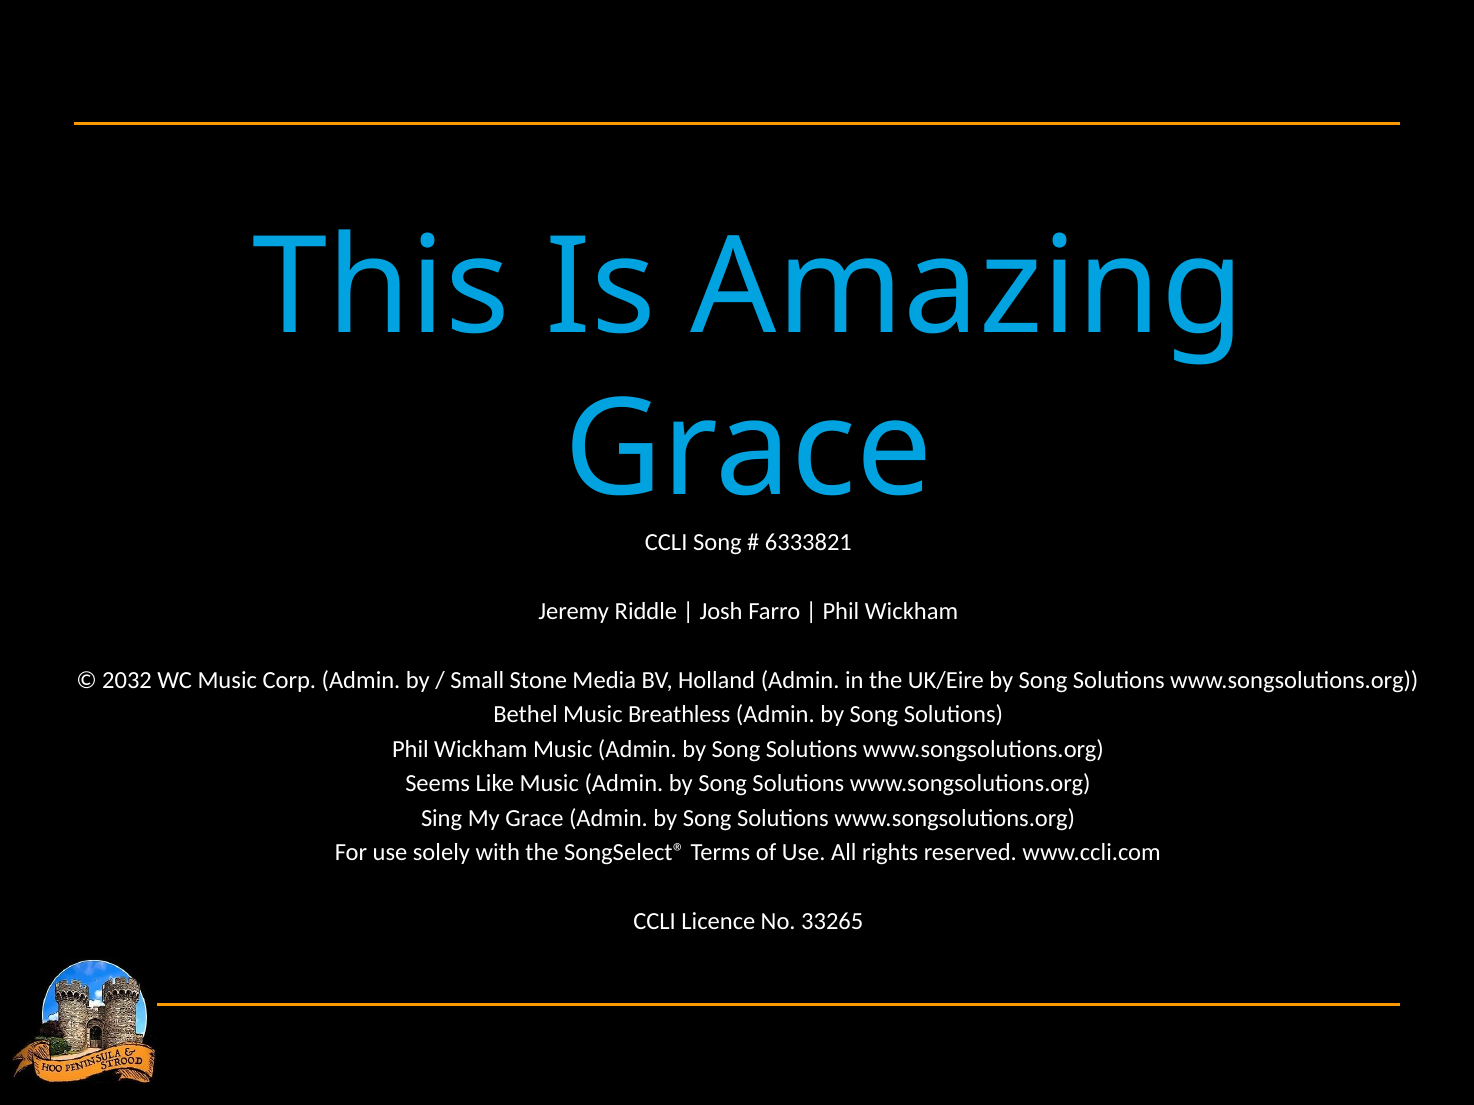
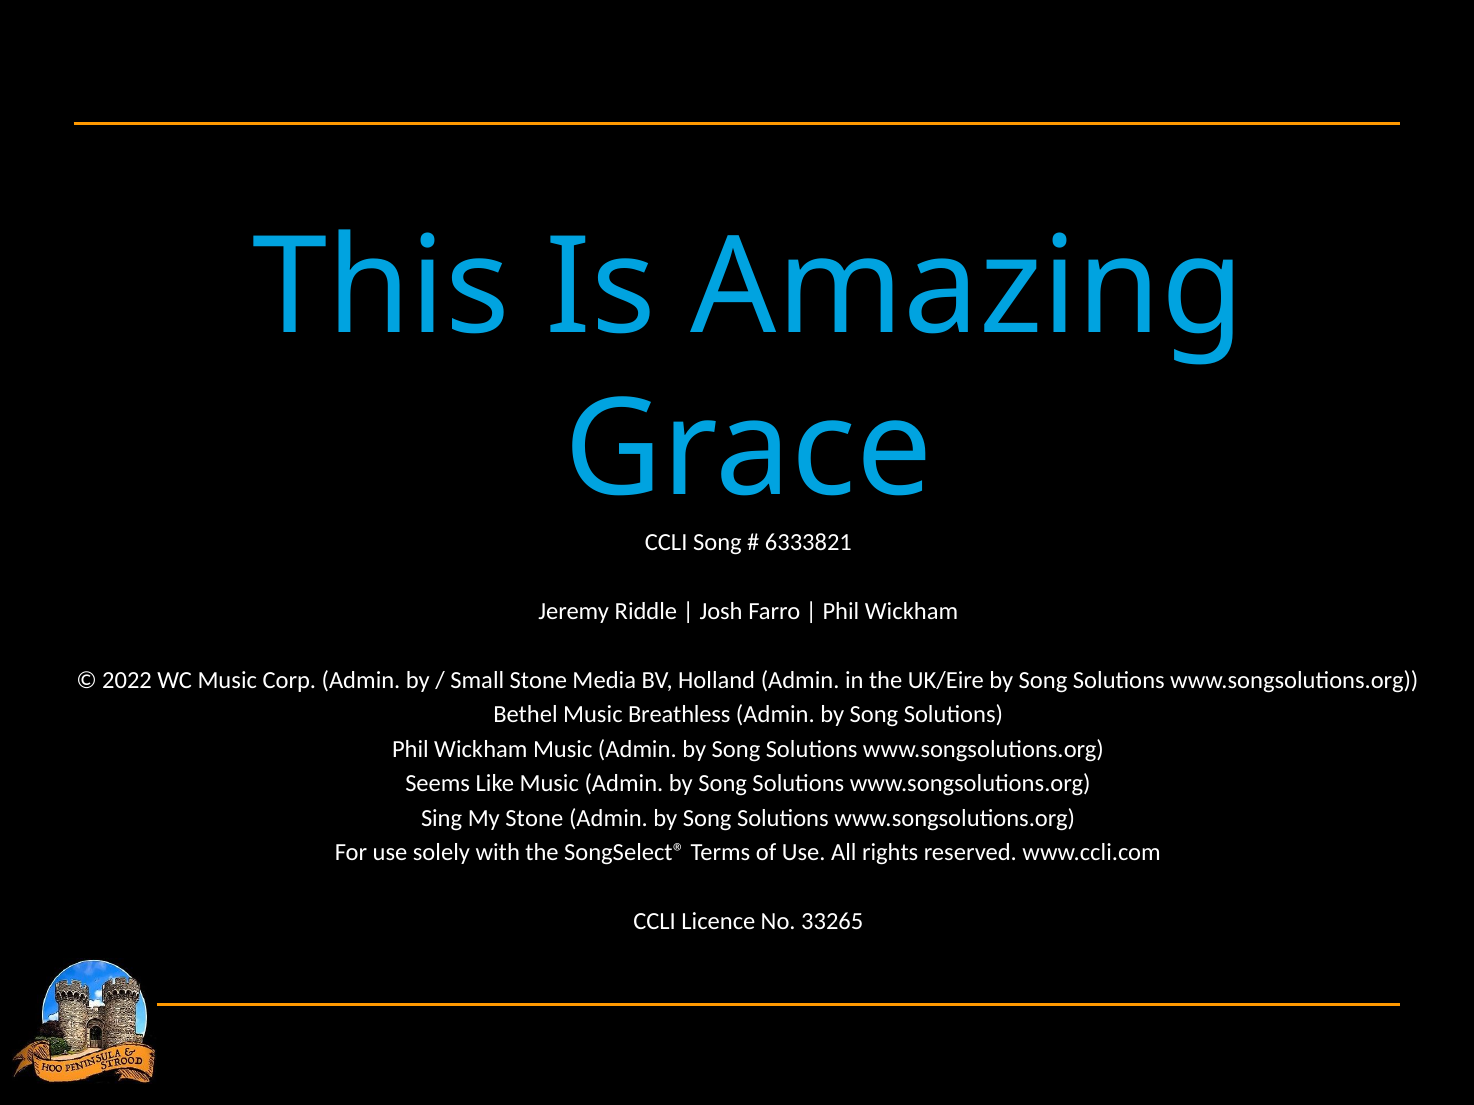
2032: 2032 -> 2022
My Grace: Grace -> Stone
